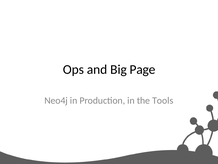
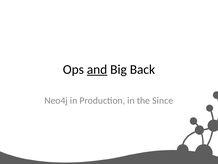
and underline: none -> present
Page: Page -> Back
Tools: Tools -> Since
